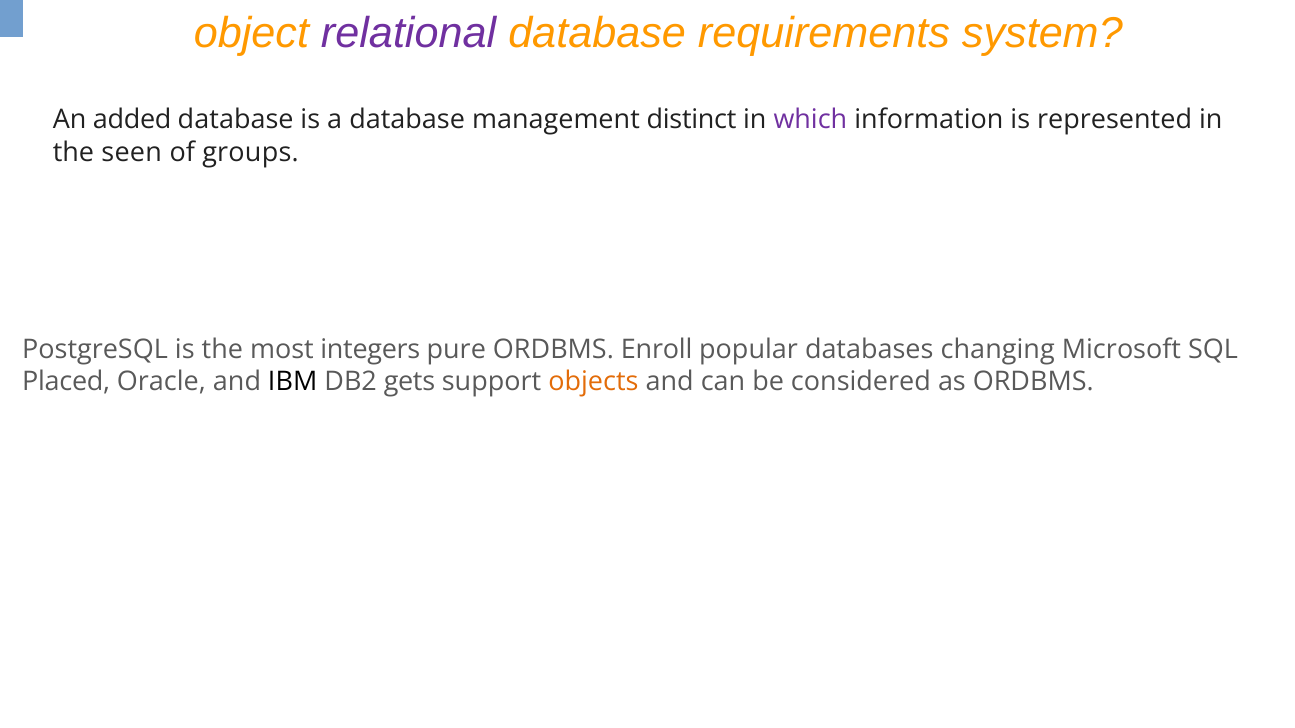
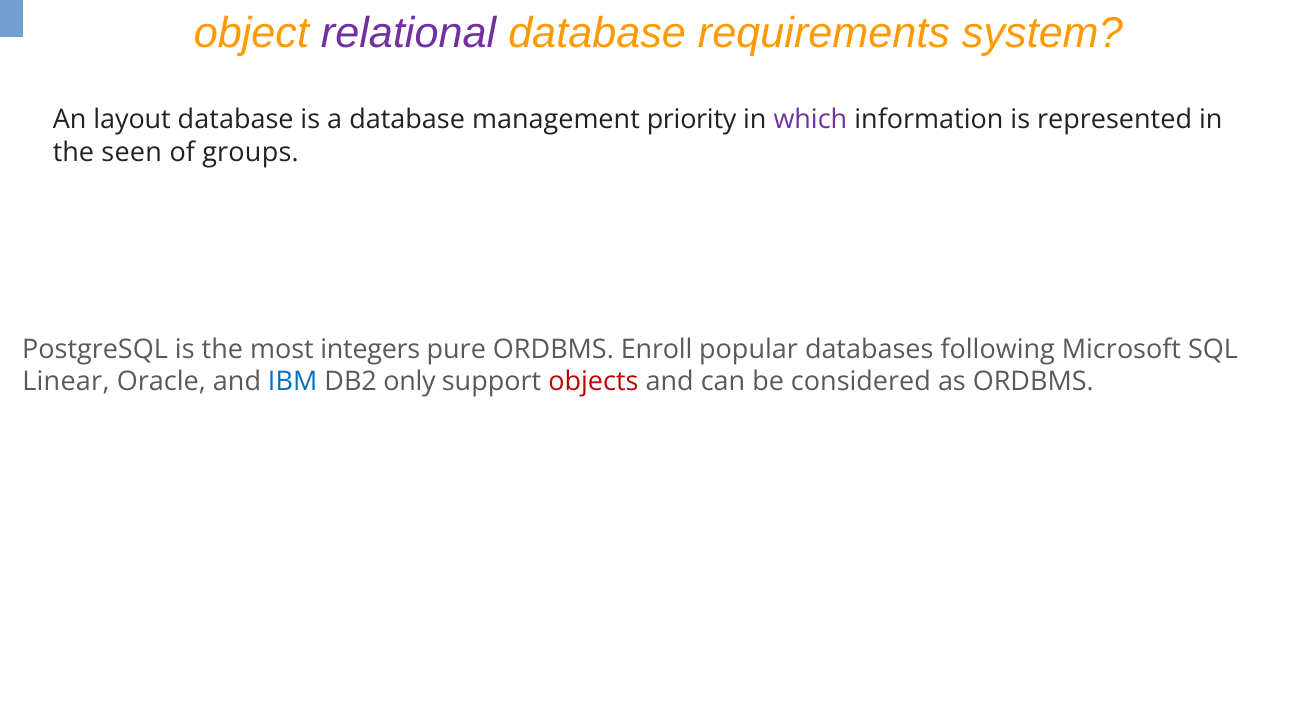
added: added -> layout
distinct: distinct -> priority
changing: changing -> following
Placed: Placed -> Linear
IBM colour: black -> blue
gets: gets -> only
objects colour: orange -> red
